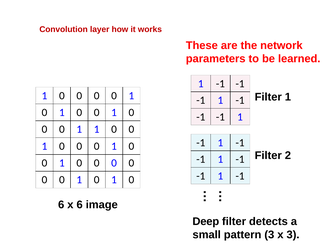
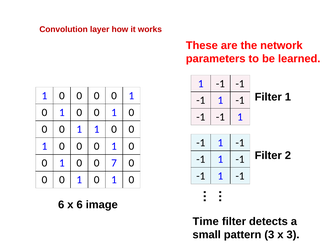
0 at (114, 163): 0 -> 7
Deep: Deep -> Time
